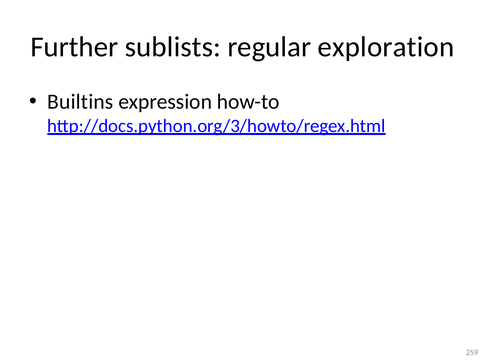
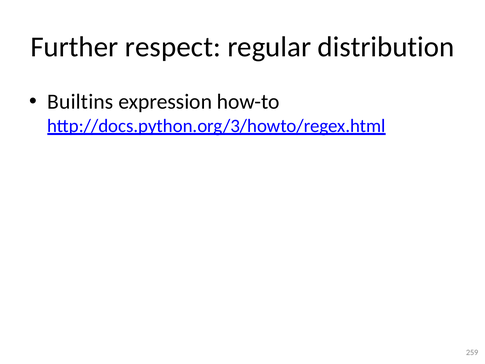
sublists: sublists -> respect
exploration: exploration -> distribution
